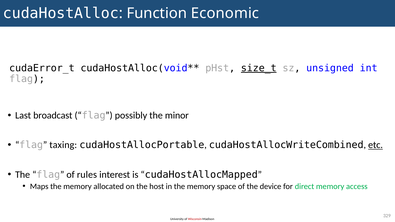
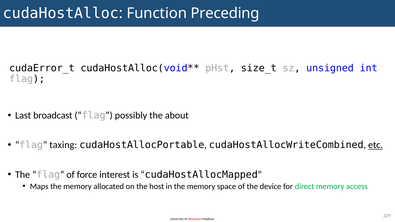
Economic: Economic -> Preceding
size_t underline: present -> none
minor: minor -> about
rules: rules -> force
